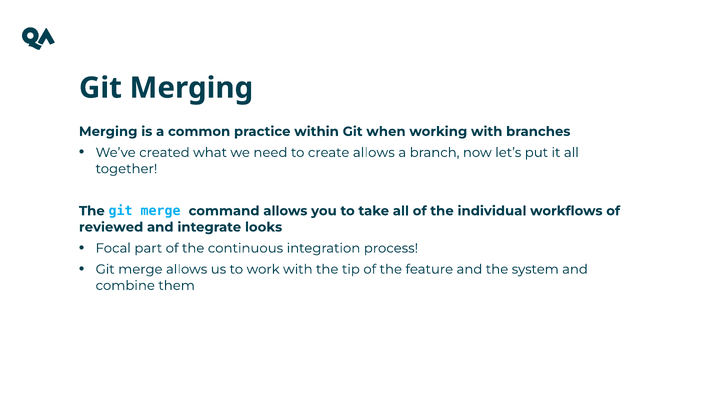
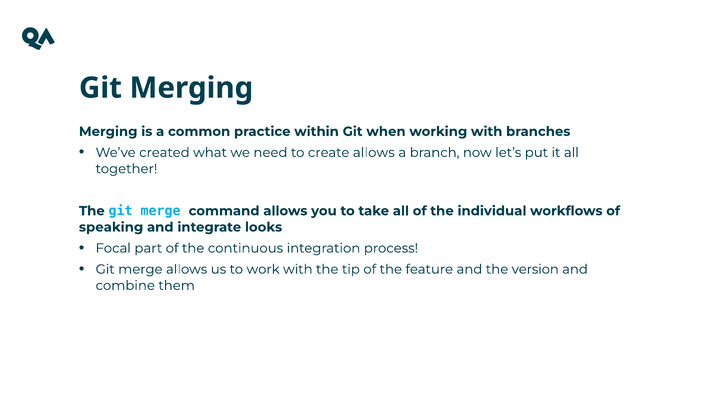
reviewed: reviewed -> speaking
system: system -> version
